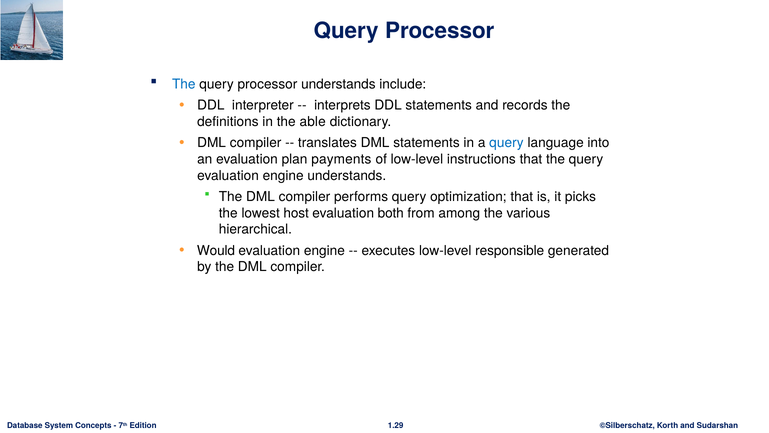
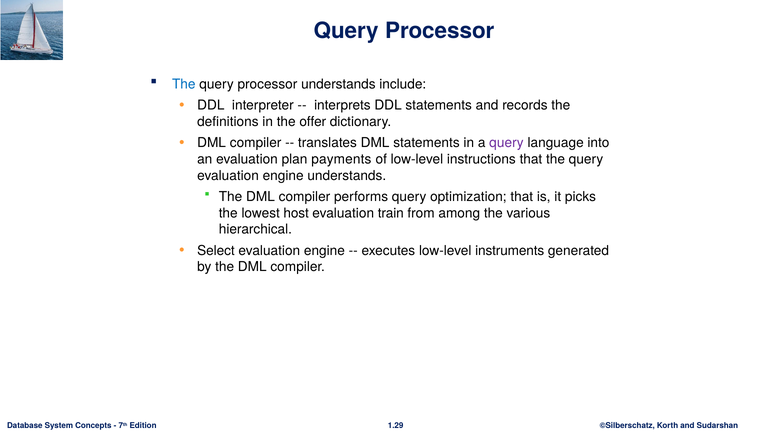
able: able -> offer
query at (506, 143) colour: blue -> purple
both: both -> train
Would: Would -> Select
responsible: responsible -> instruments
